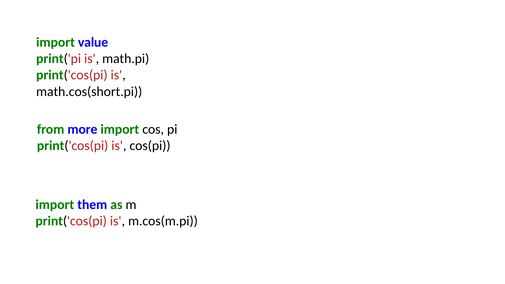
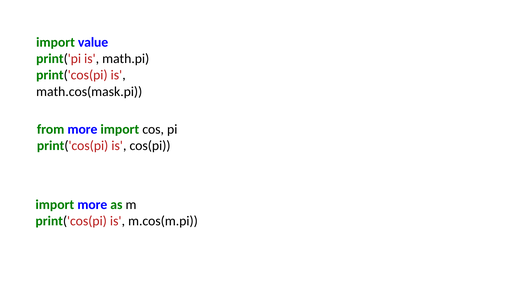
math.cos(short.pi: math.cos(short.pi -> math.cos(mask.pi
import them: them -> more
